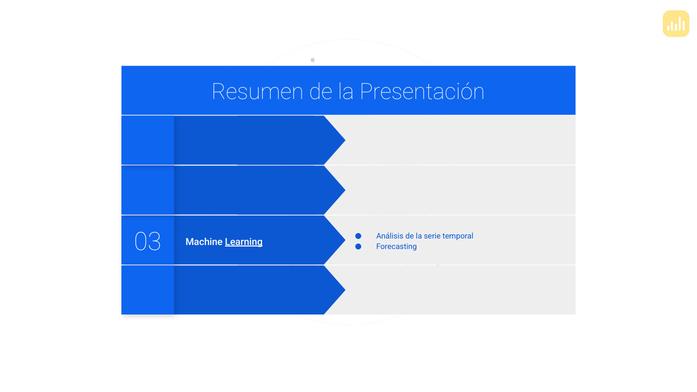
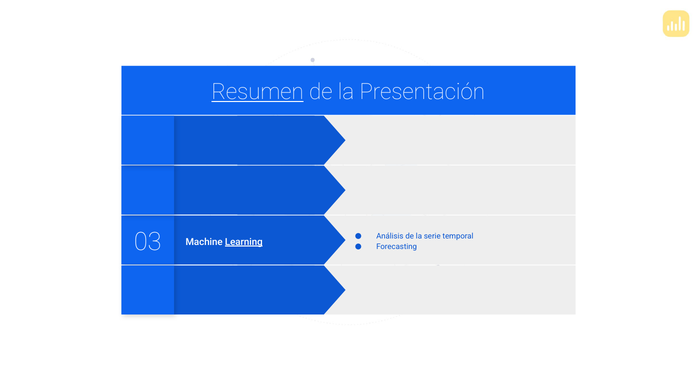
Resumen underline: none -> present
